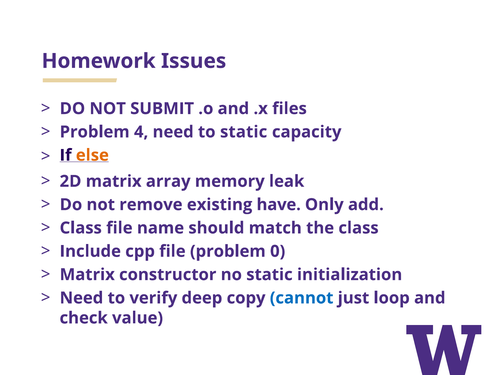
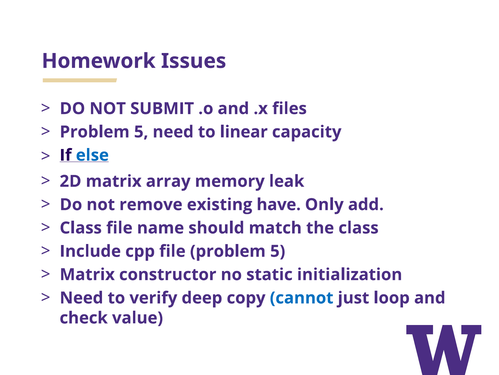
4 at (141, 132): 4 -> 5
to static: static -> linear
else colour: orange -> blue
file problem 0: 0 -> 5
